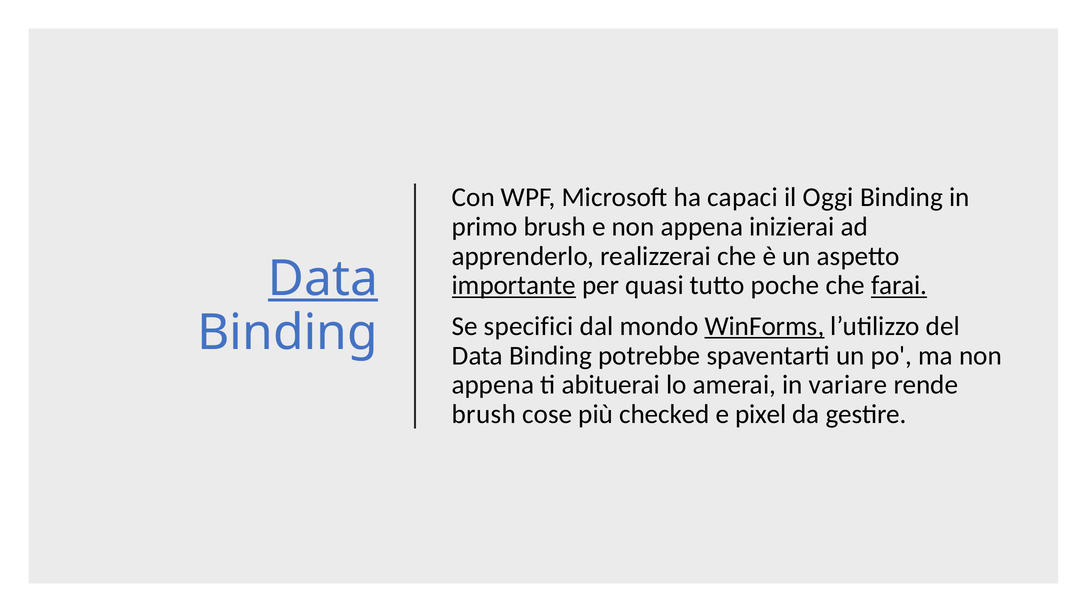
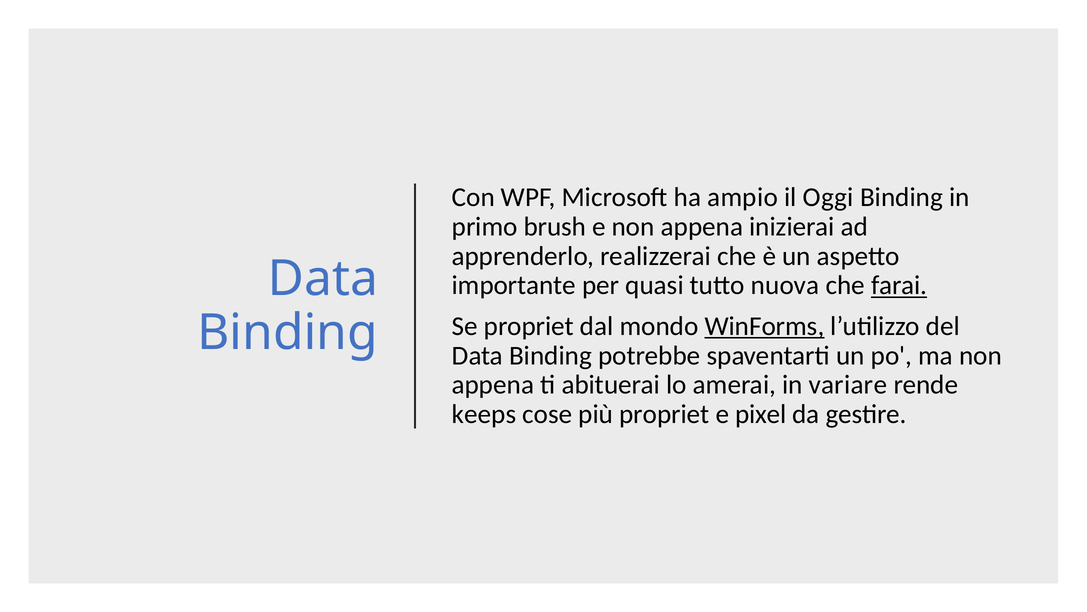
capaci: capaci -> ampio
Data at (323, 278) underline: present -> none
importante underline: present -> none
poche: poche -> nuova
Se specifici: specifici -> propriet
brush at (484, 414): brush -> keeps
più checked: checked -> propriet
